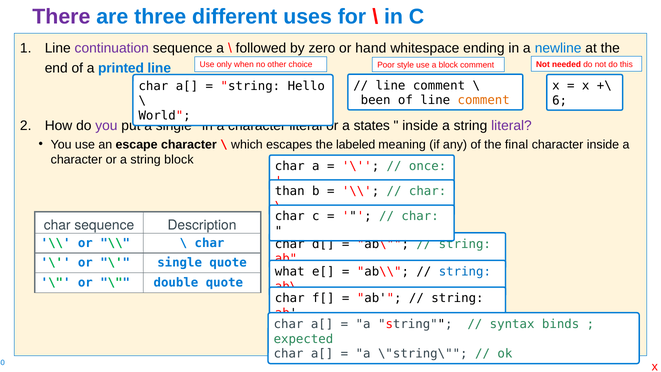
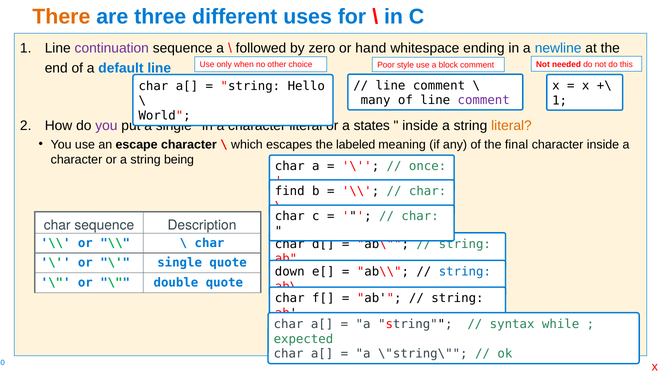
There colour: purple -> orange
printed: printed -> default
been: been -> many
comment at (484, 100) colour: orange -> purple
6 at (560, 101): 6 -> 1
literal at (511, 125) colour: purple -> orange
string block: block -> being
than: than -> find
what: what -> down
binds: binds -> while
